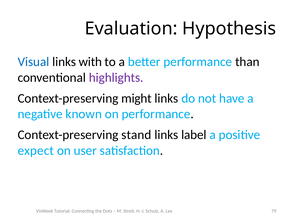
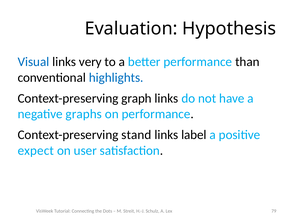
with: with -> very
highlights colour: purple -> blue
might: might -> graph
known: known -> graphs
